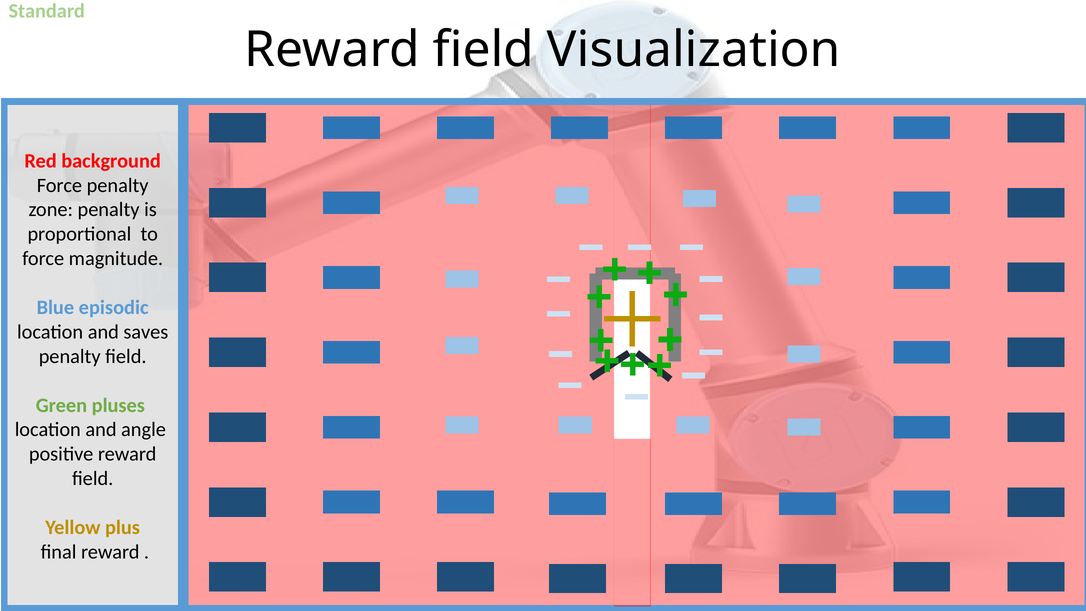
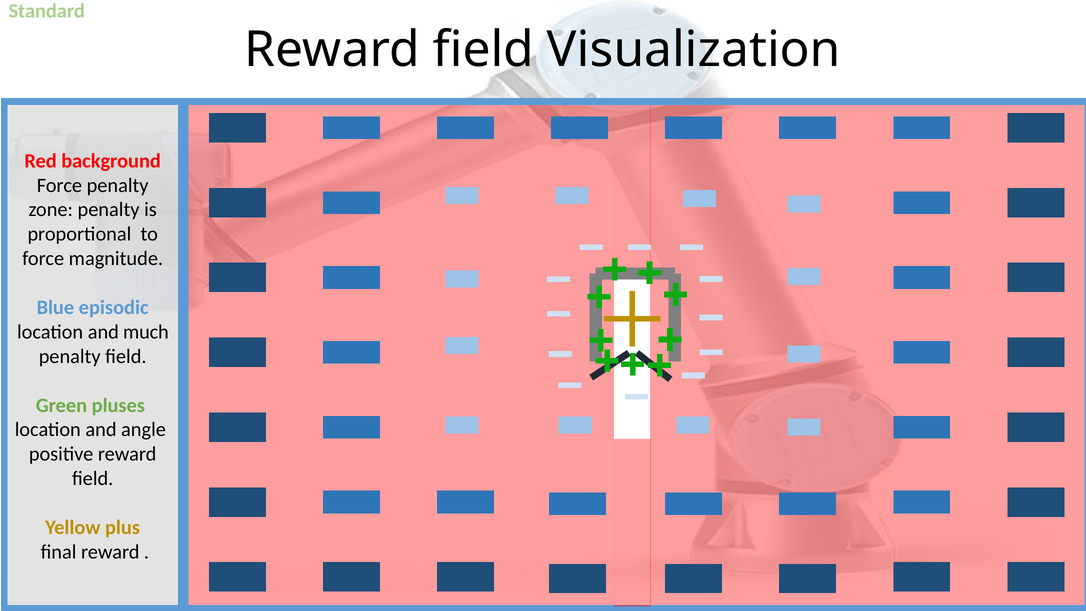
saves: saves -> much
